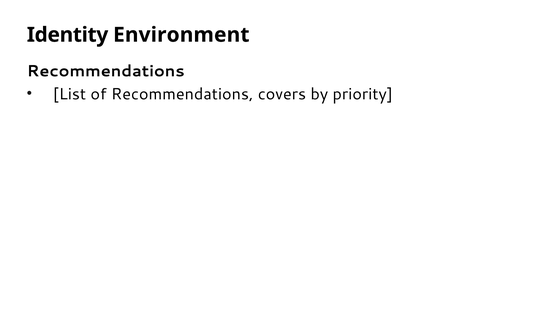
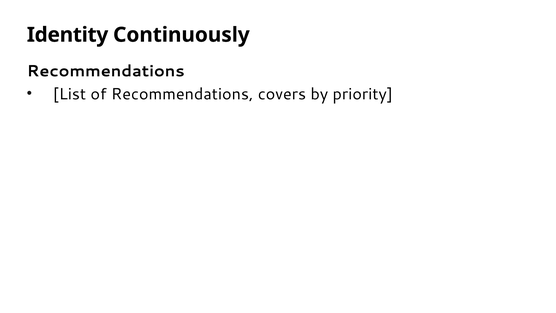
Environment: Environment -> Continuously
